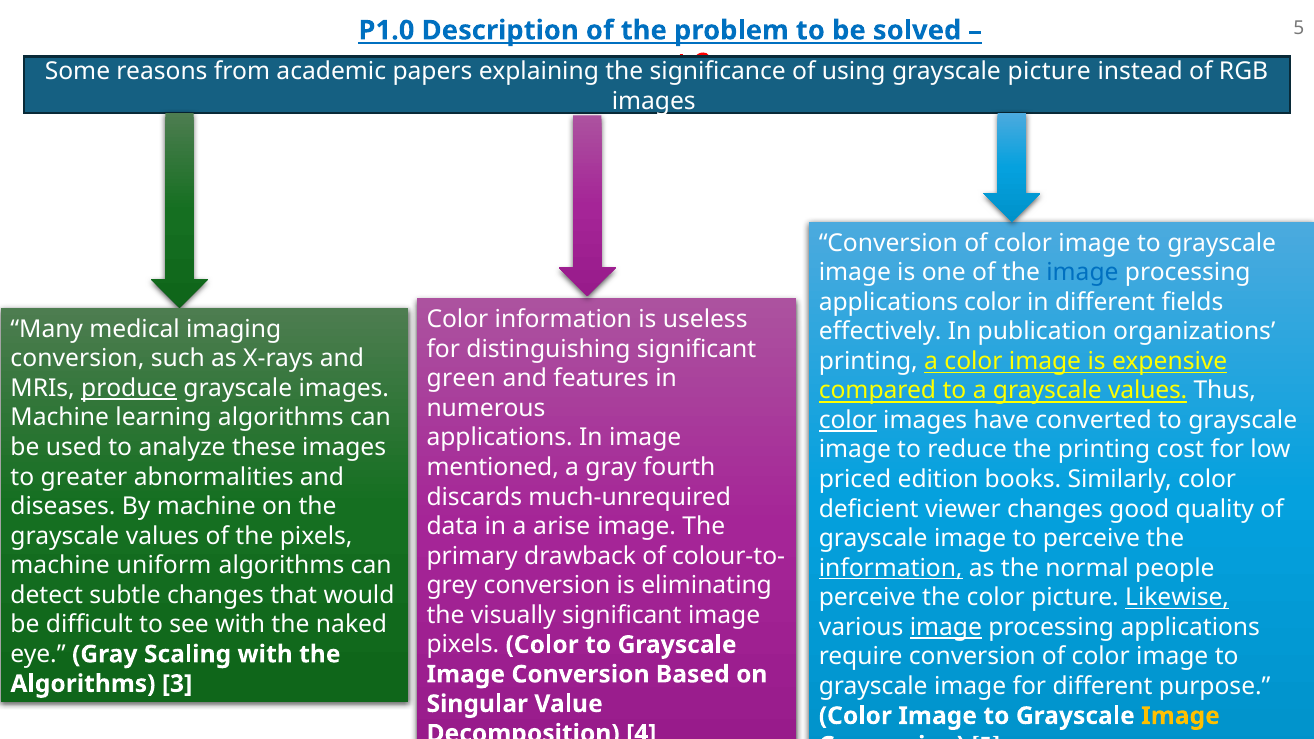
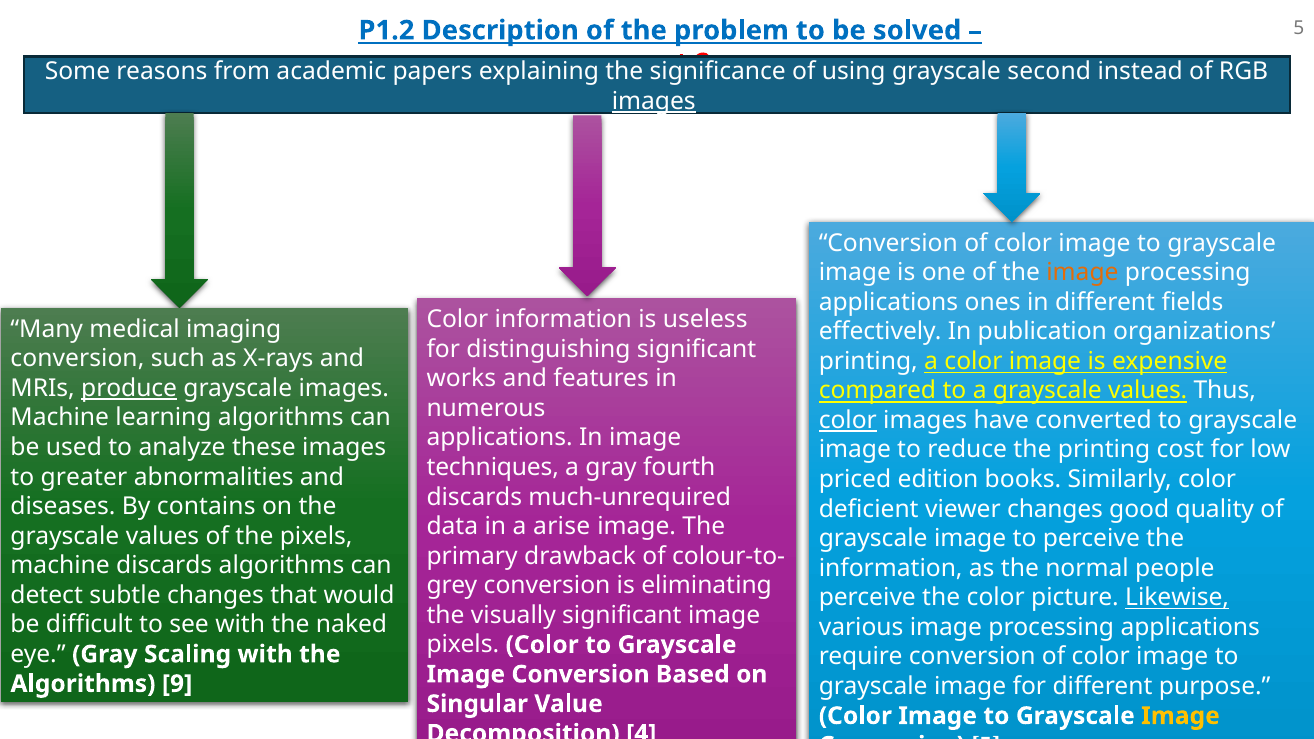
P1.0: P1.0 -> P1.2
grayscale picture: picture -> second
images at (654, 101) underline: none -> present
image at (1082, 273) colour: blue -> orange
applications color: color -> ones
green: green -> works
mentioned: mentioned -> techniques
By machine: machine -> contains
machine uniform: uniform -> discards
information at (891, 568) underline: present -> none
image at (946, 627) underline: present -> none
3: 3 -> 9
